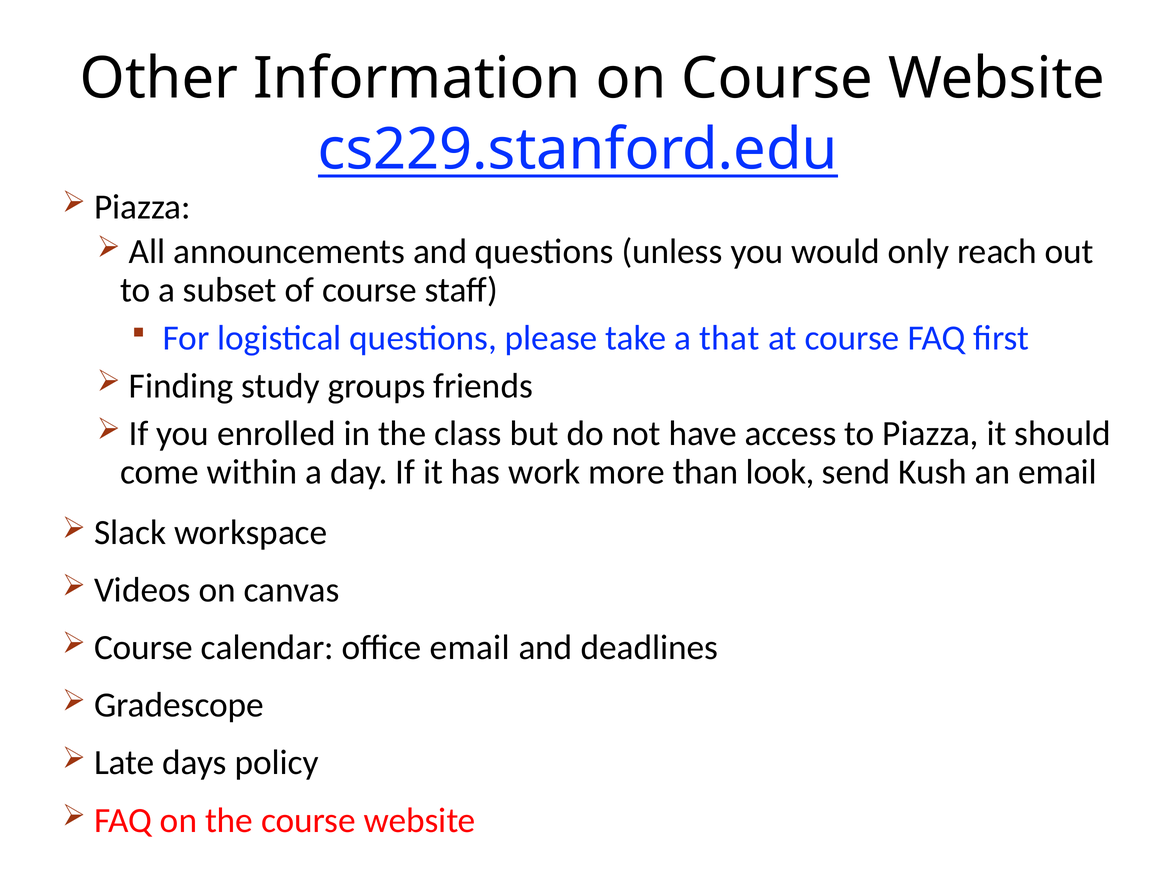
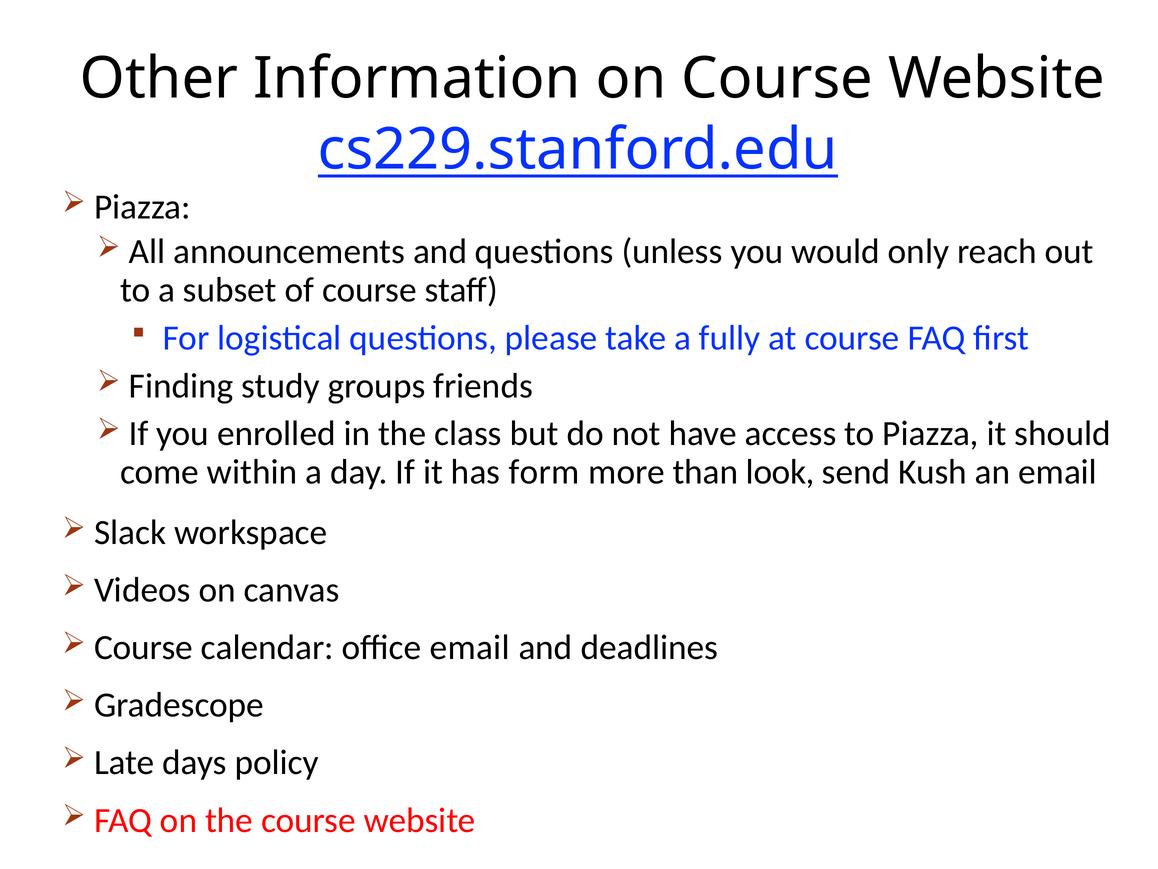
that: that -> fully
work: work -> form
